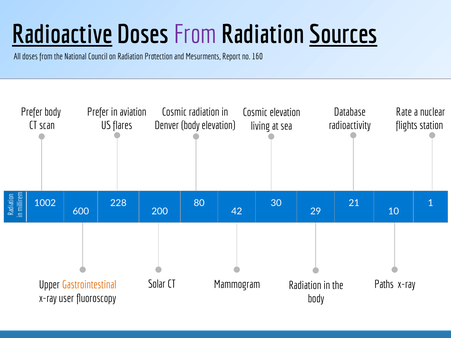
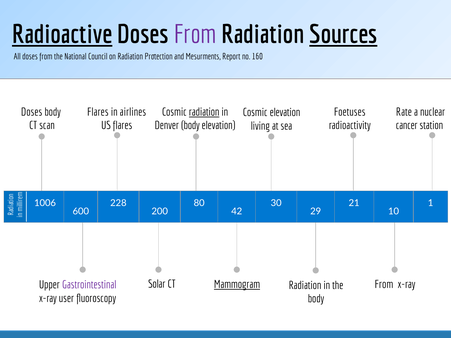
Prefer at (32, 112): Prefer -> Doses
Prefer at (98, 112): Prefer -> Flares
aviation: aviation -> airlines
radiation at (204, 112) underline: none -> present
Database: Database -> Foetuses
flights: flights -> cancer
1002: 1002 -> 1006
Mammogram underline: none -> present
Paths at (384, 285): Paths -> From
Gastrointestinal colour: orange -> purple
